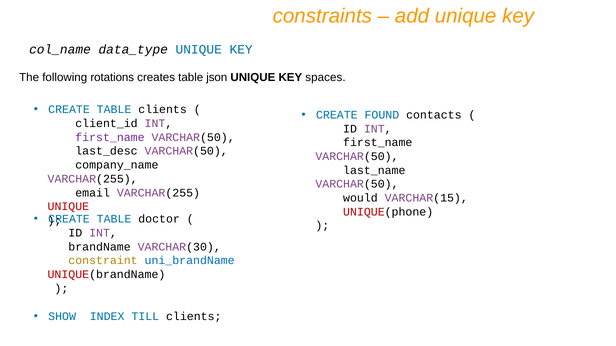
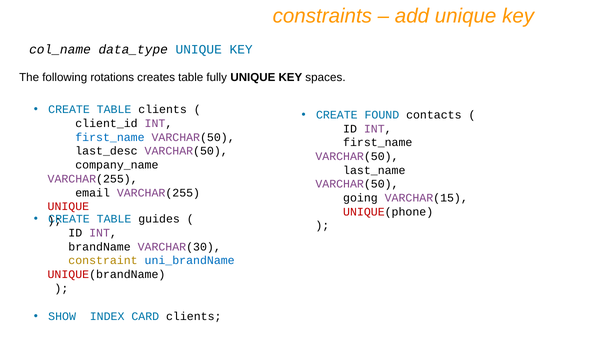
json: json -> fully
first_name at (110, 138) colour: purple -> blue
would: would -> going
doctor: doctor -> guides
TILL: TILL -> CARD
